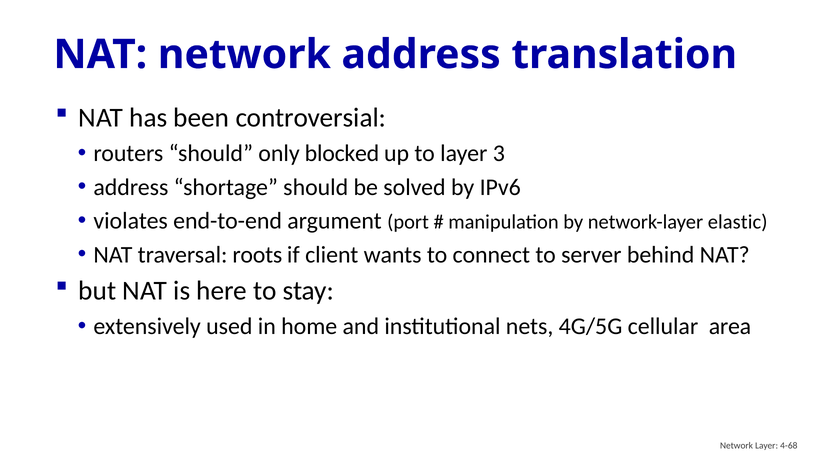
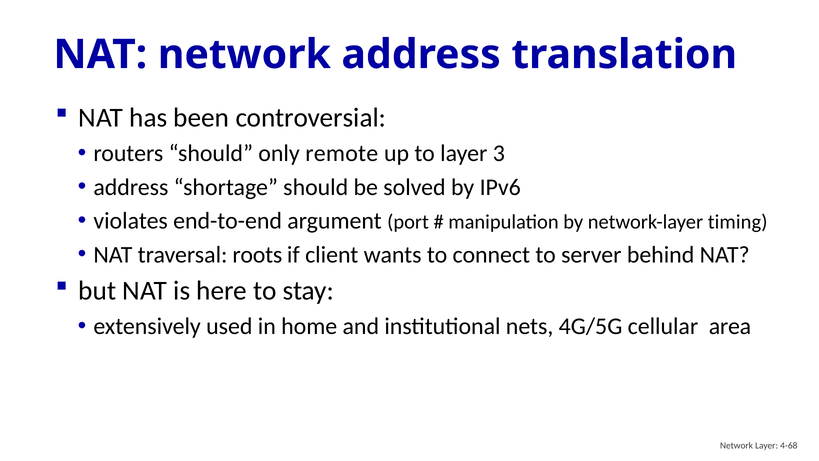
blocked: blocked -> remote
elastic: elastic -> timing
